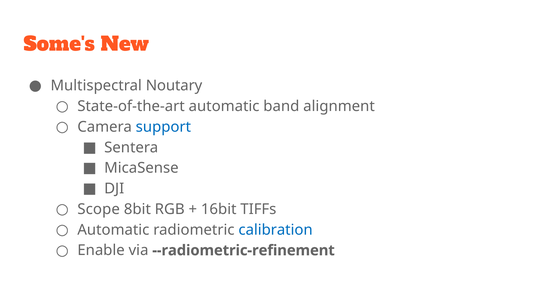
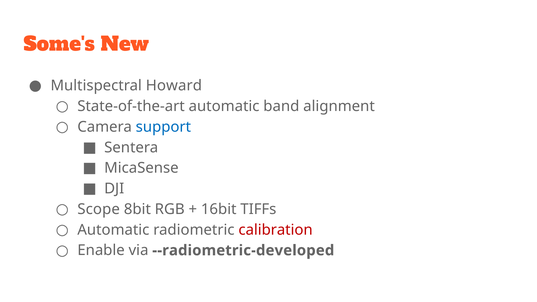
Noutary: Noutary -> Howard
calibration colour: blue -> red
--radiometric-refinement: --radiometric-refinement -> --radiometric-developed
